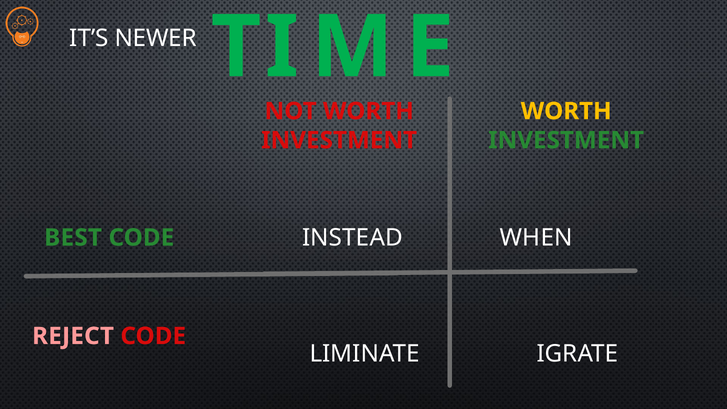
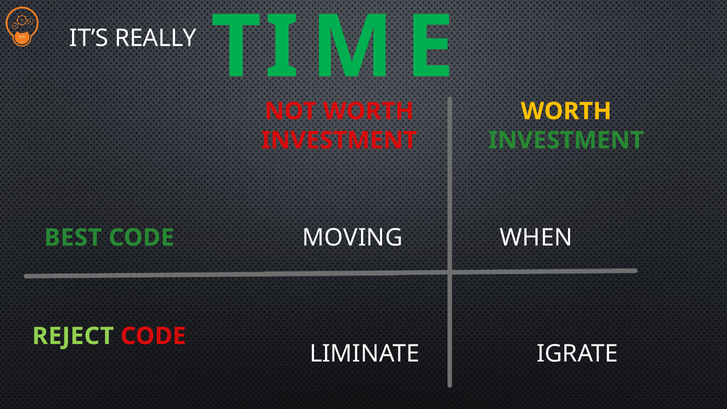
NEWER: NEWER -> REALLY
INSTEAD: INSTEAD -> MOVING
REJECT colour: pink -> light green
